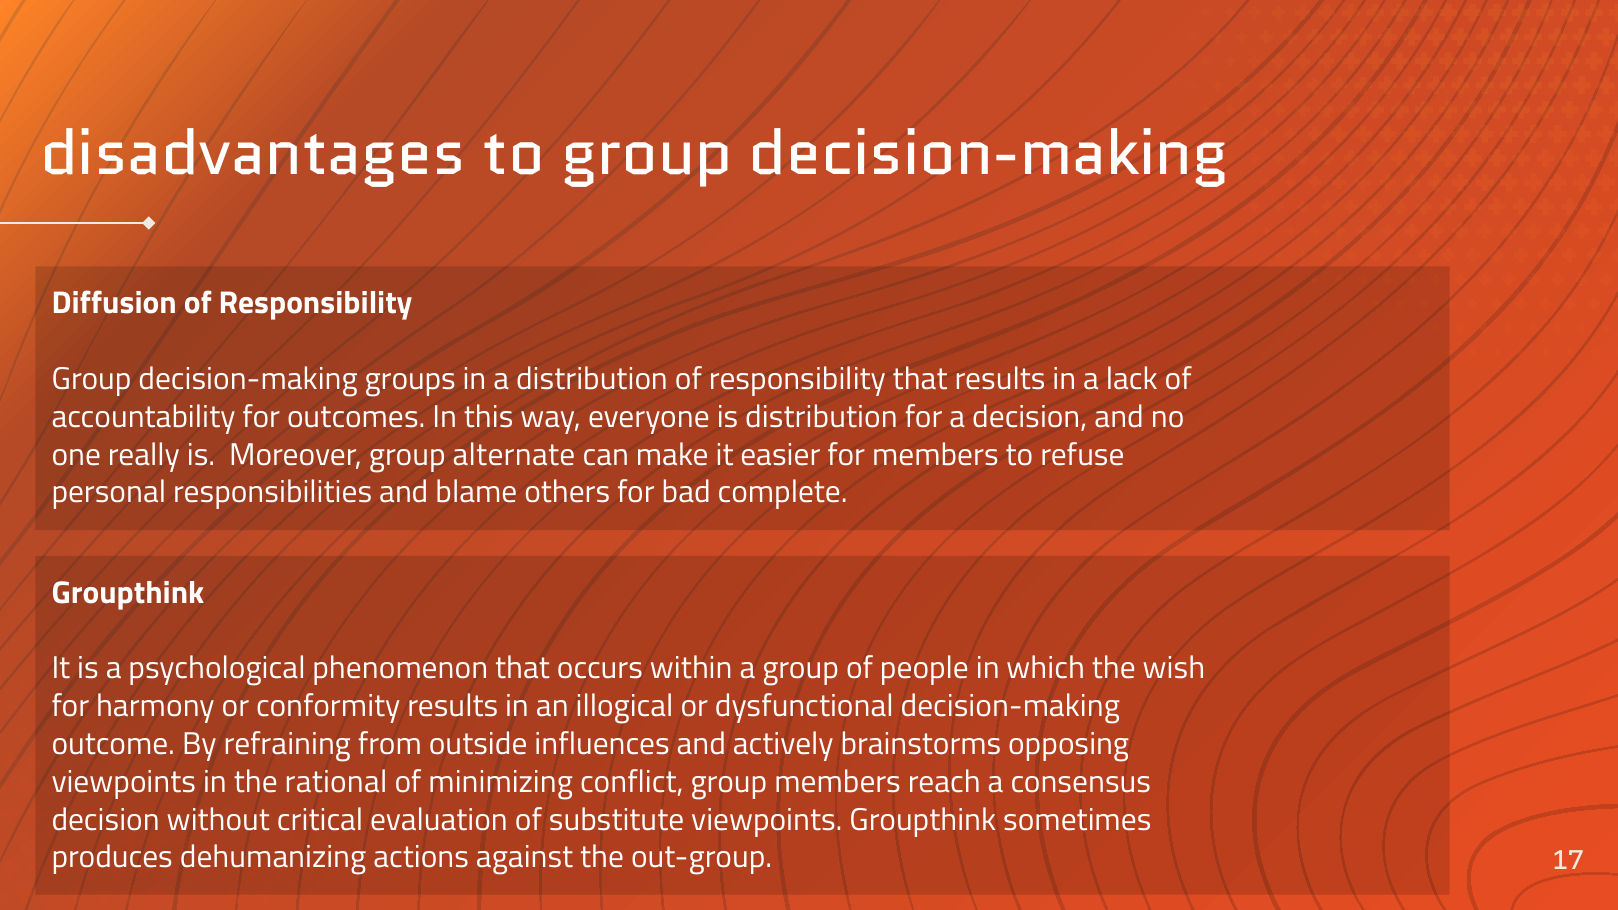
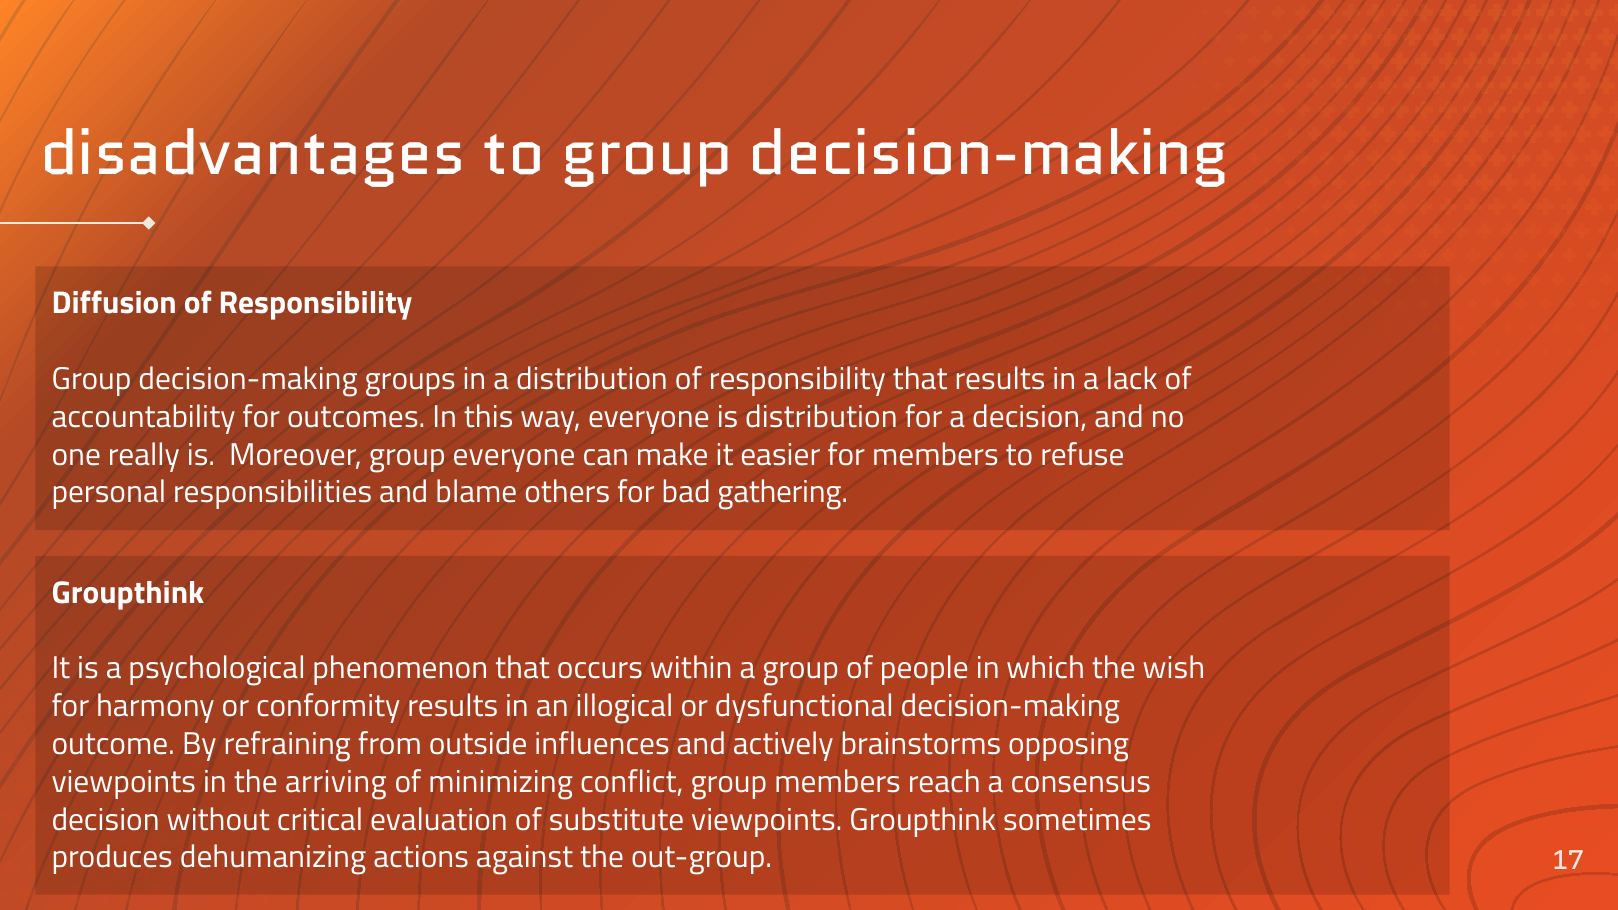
group alternate: alternate -> everyone
complete: complete -> gathering
rational: rational -> arriving
